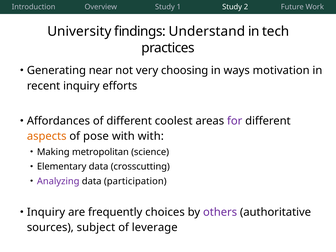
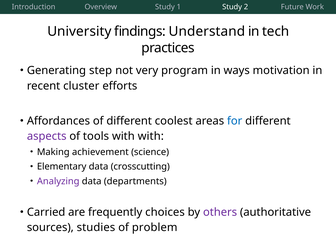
near: near -> step
choosing: choosing -> program
recent inquiry: inquiry -> cluster
for colour: purple -> blue
aspects colour: orange -> purple
pose: pose -> tools
metropolitan: metropolitan -> achievement
participation: participation -> departments
Inquiry at (46, 212): Inquiry -> Carried
subject: subject -> studies
leverage: leverage -> problem
